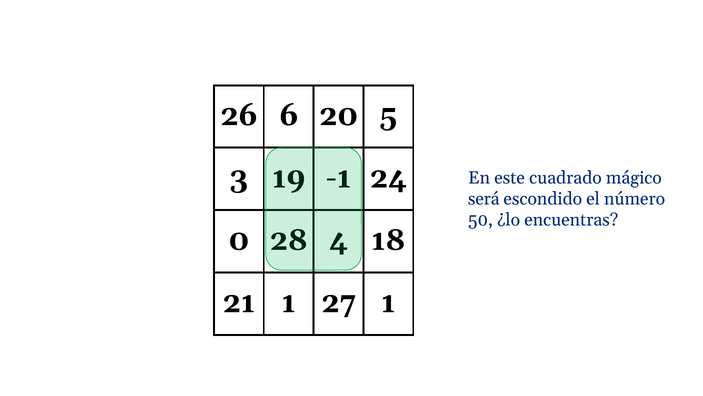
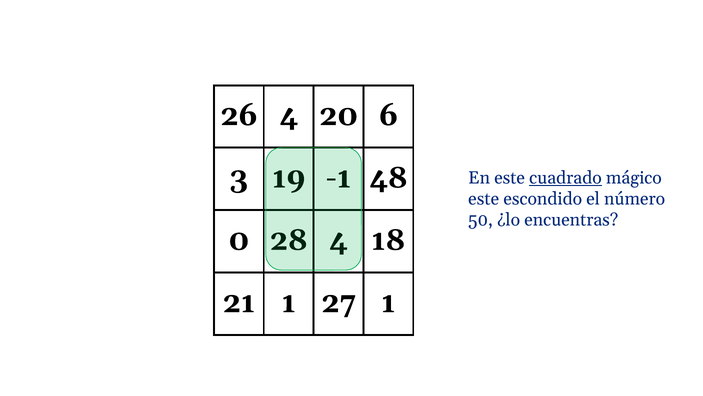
26 6: 6 -> 4
5: 5 -> 6
24: 24 -> 48
cuadrado underline: none -> present
será at (484, 199): será -> este
